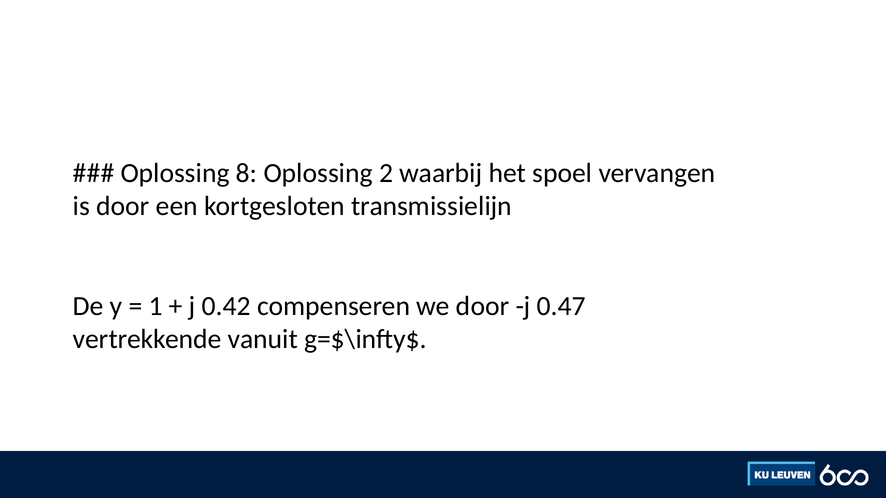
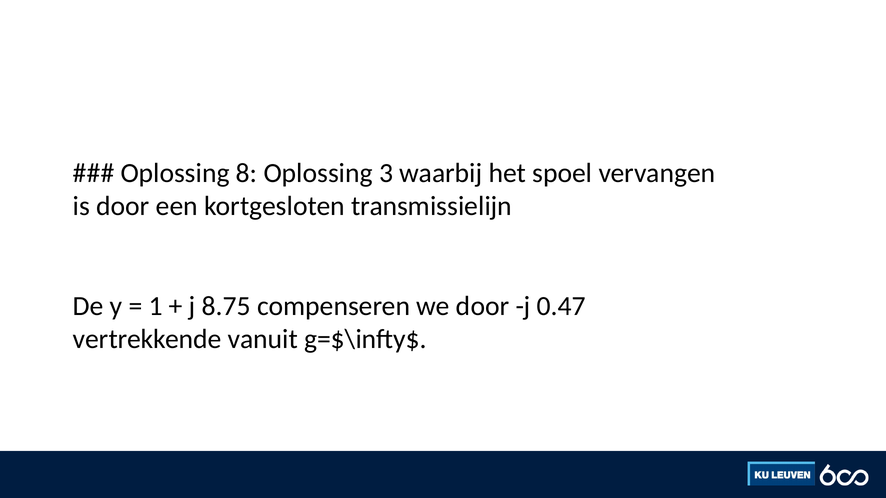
2: 2 -> 3
0.42: 0.42 -> 8.75
